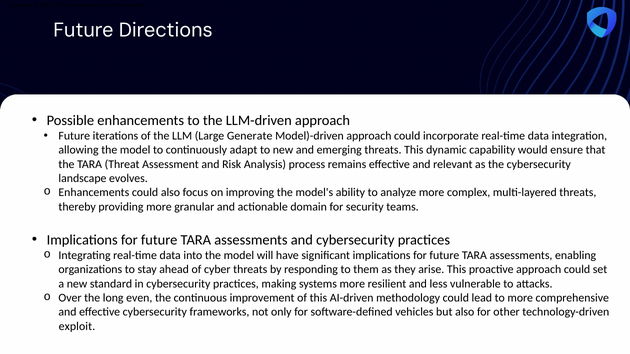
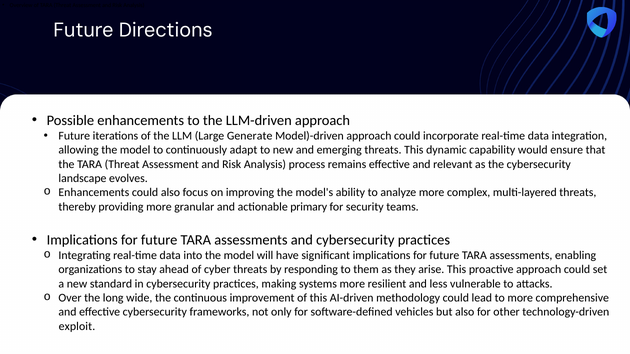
domain: domain -> primary
even: even -> wide
